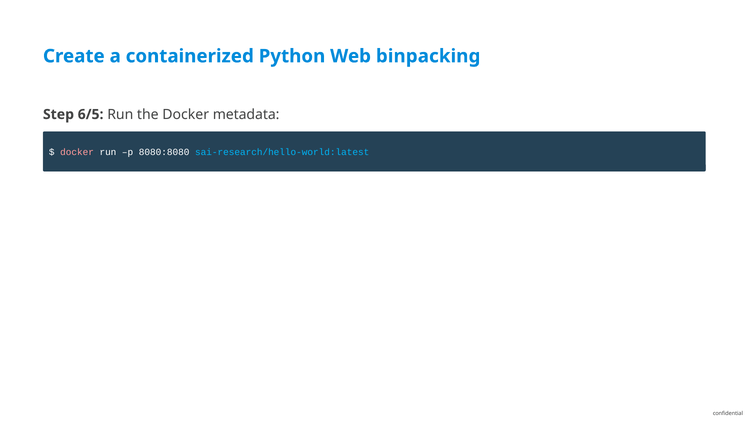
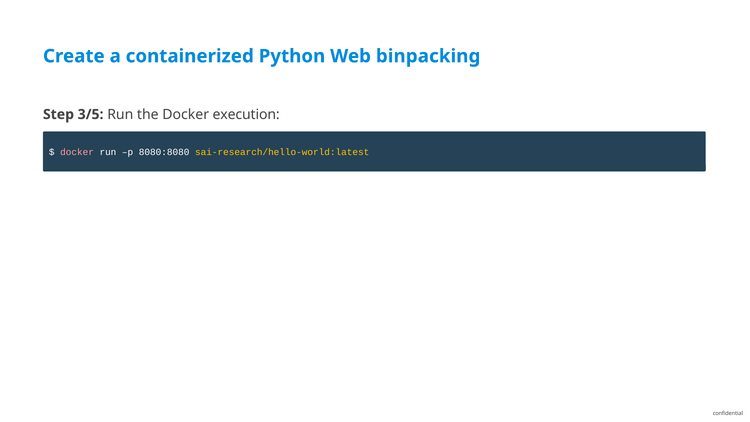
6/5: 6/5 -> 3/5
metadata: metadata -> execution
sai-research/hello-world:latest colour: light blue -> yellow
